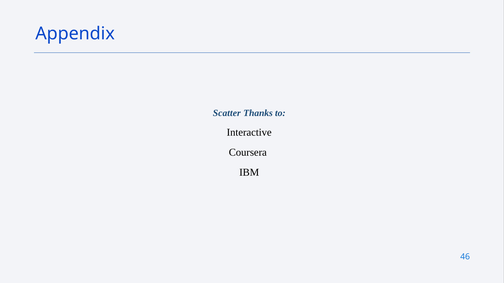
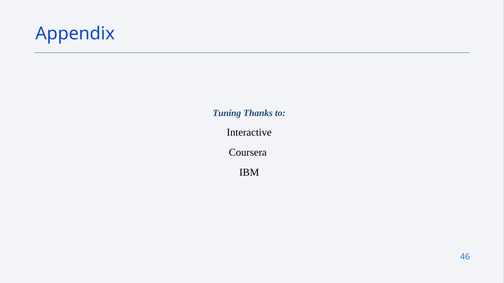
Scatter: Scatter -> Tuning
